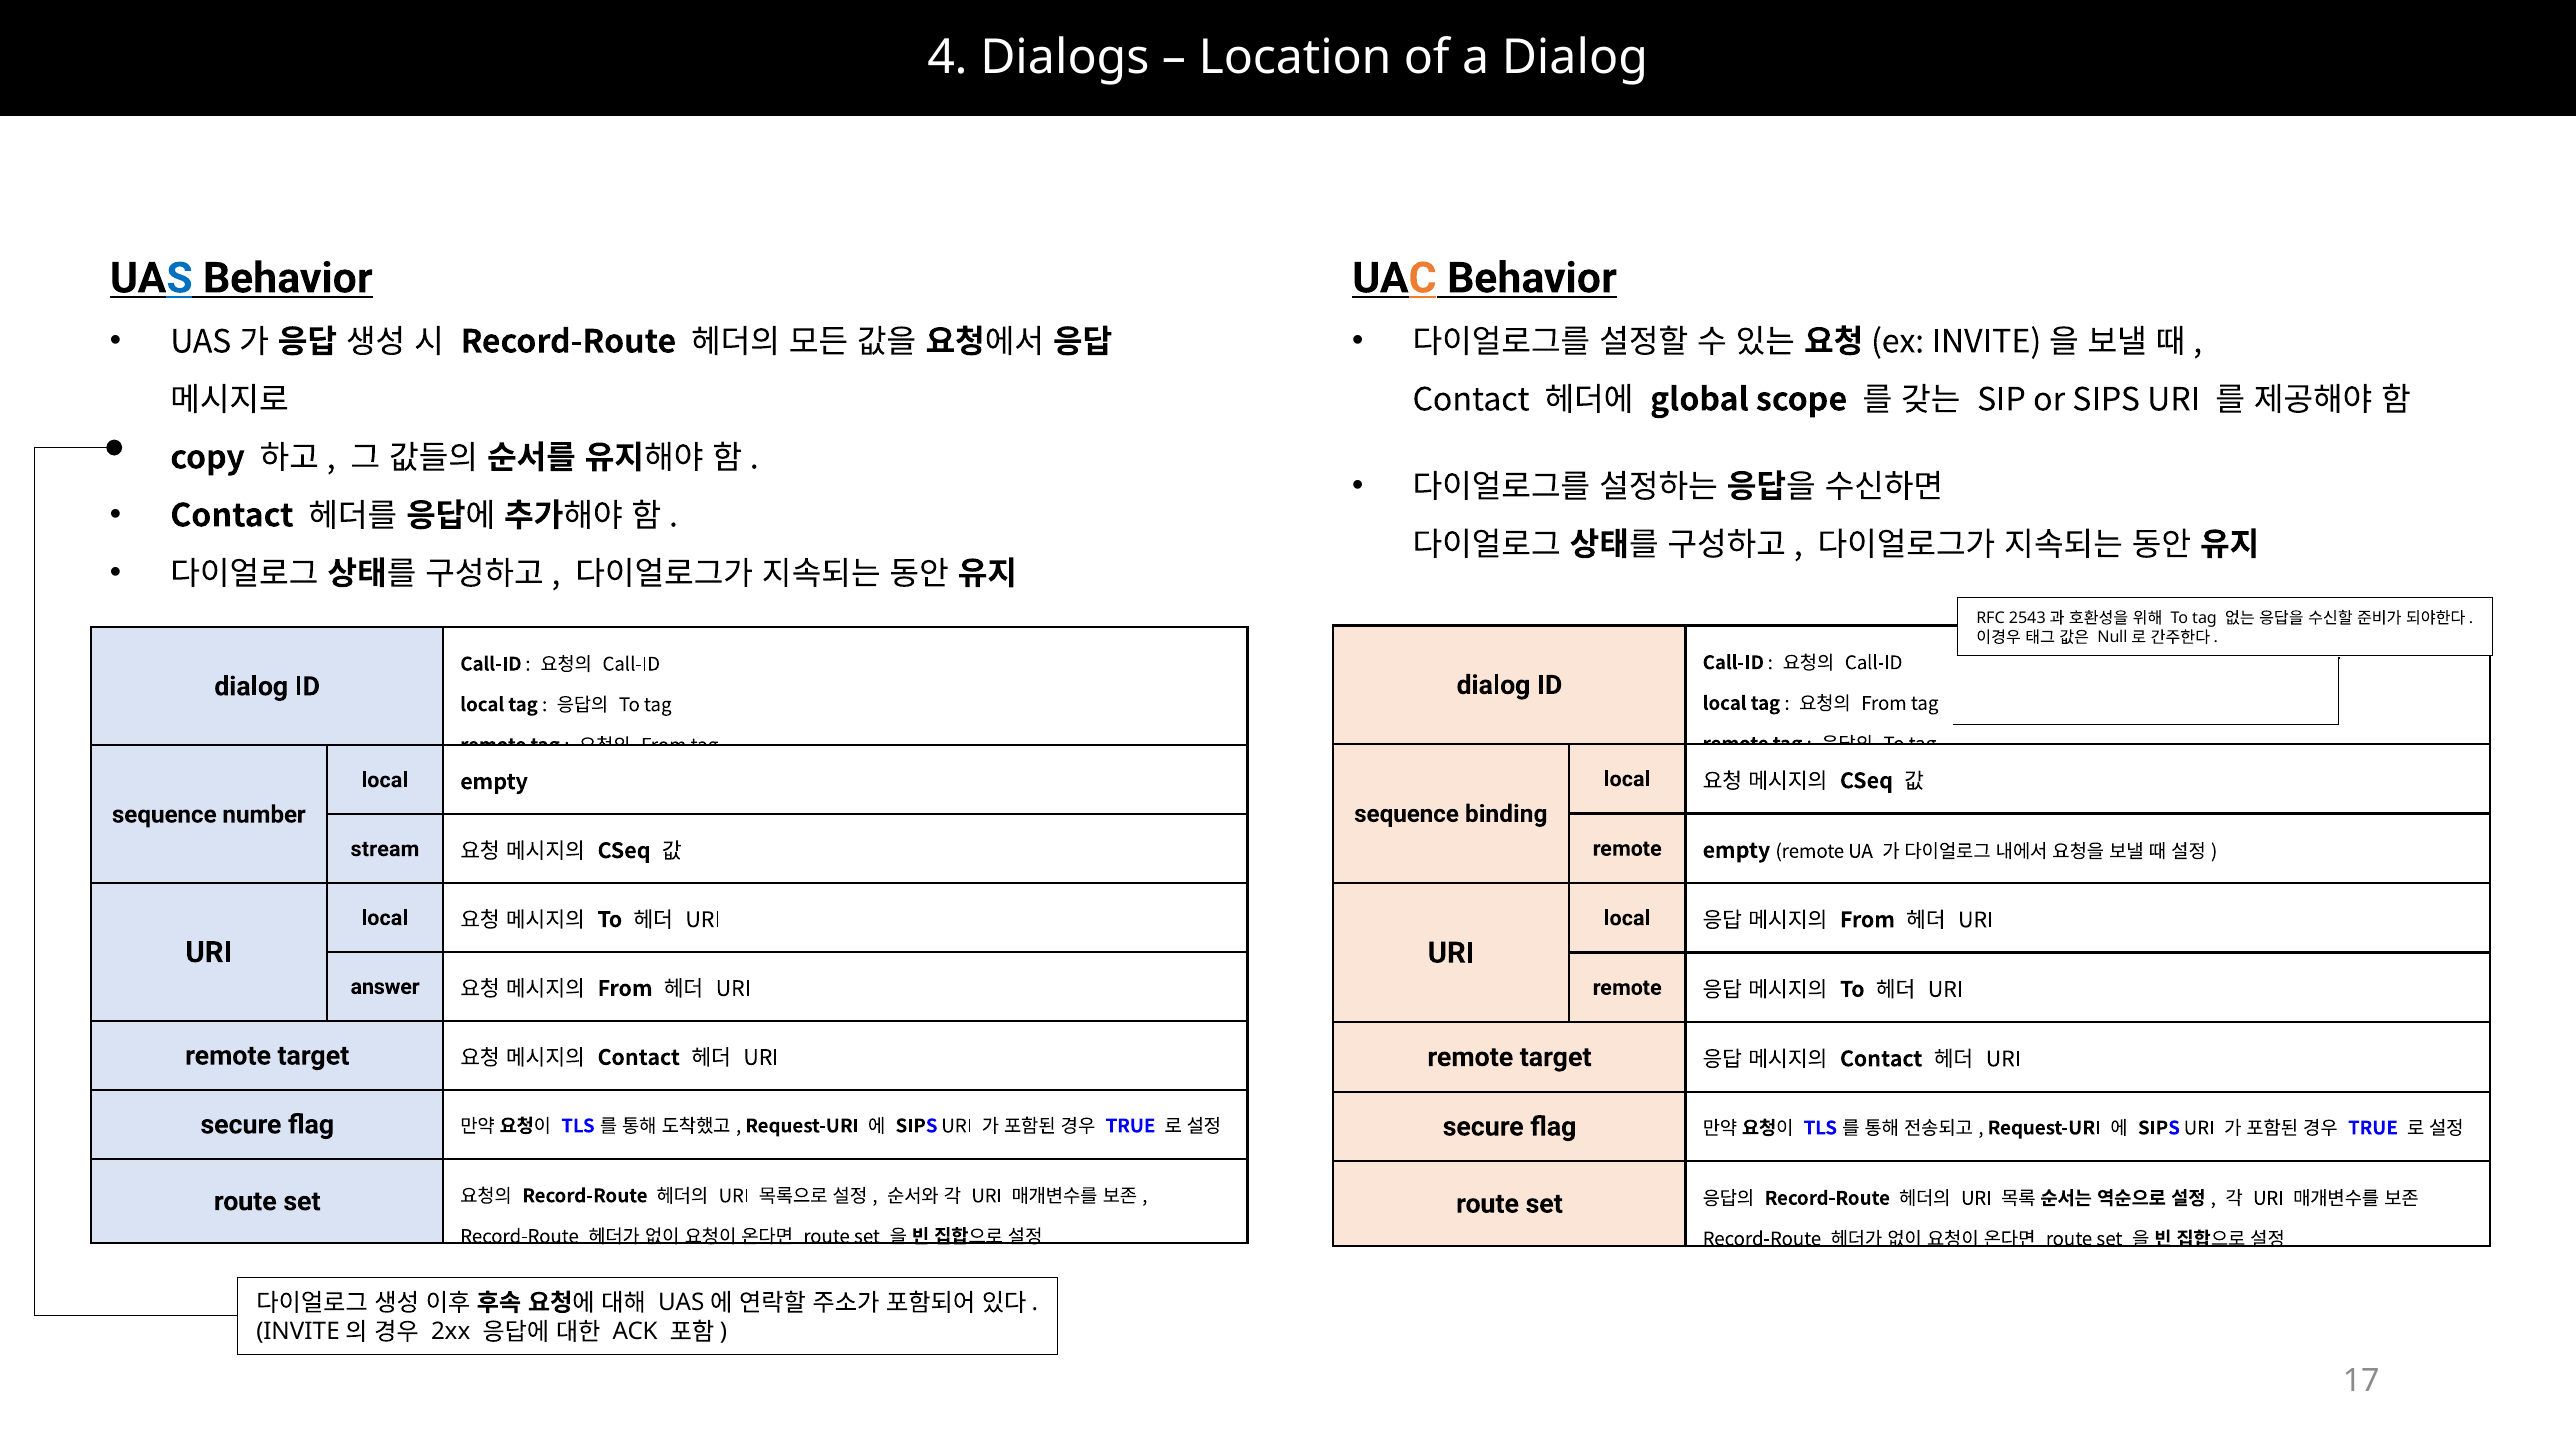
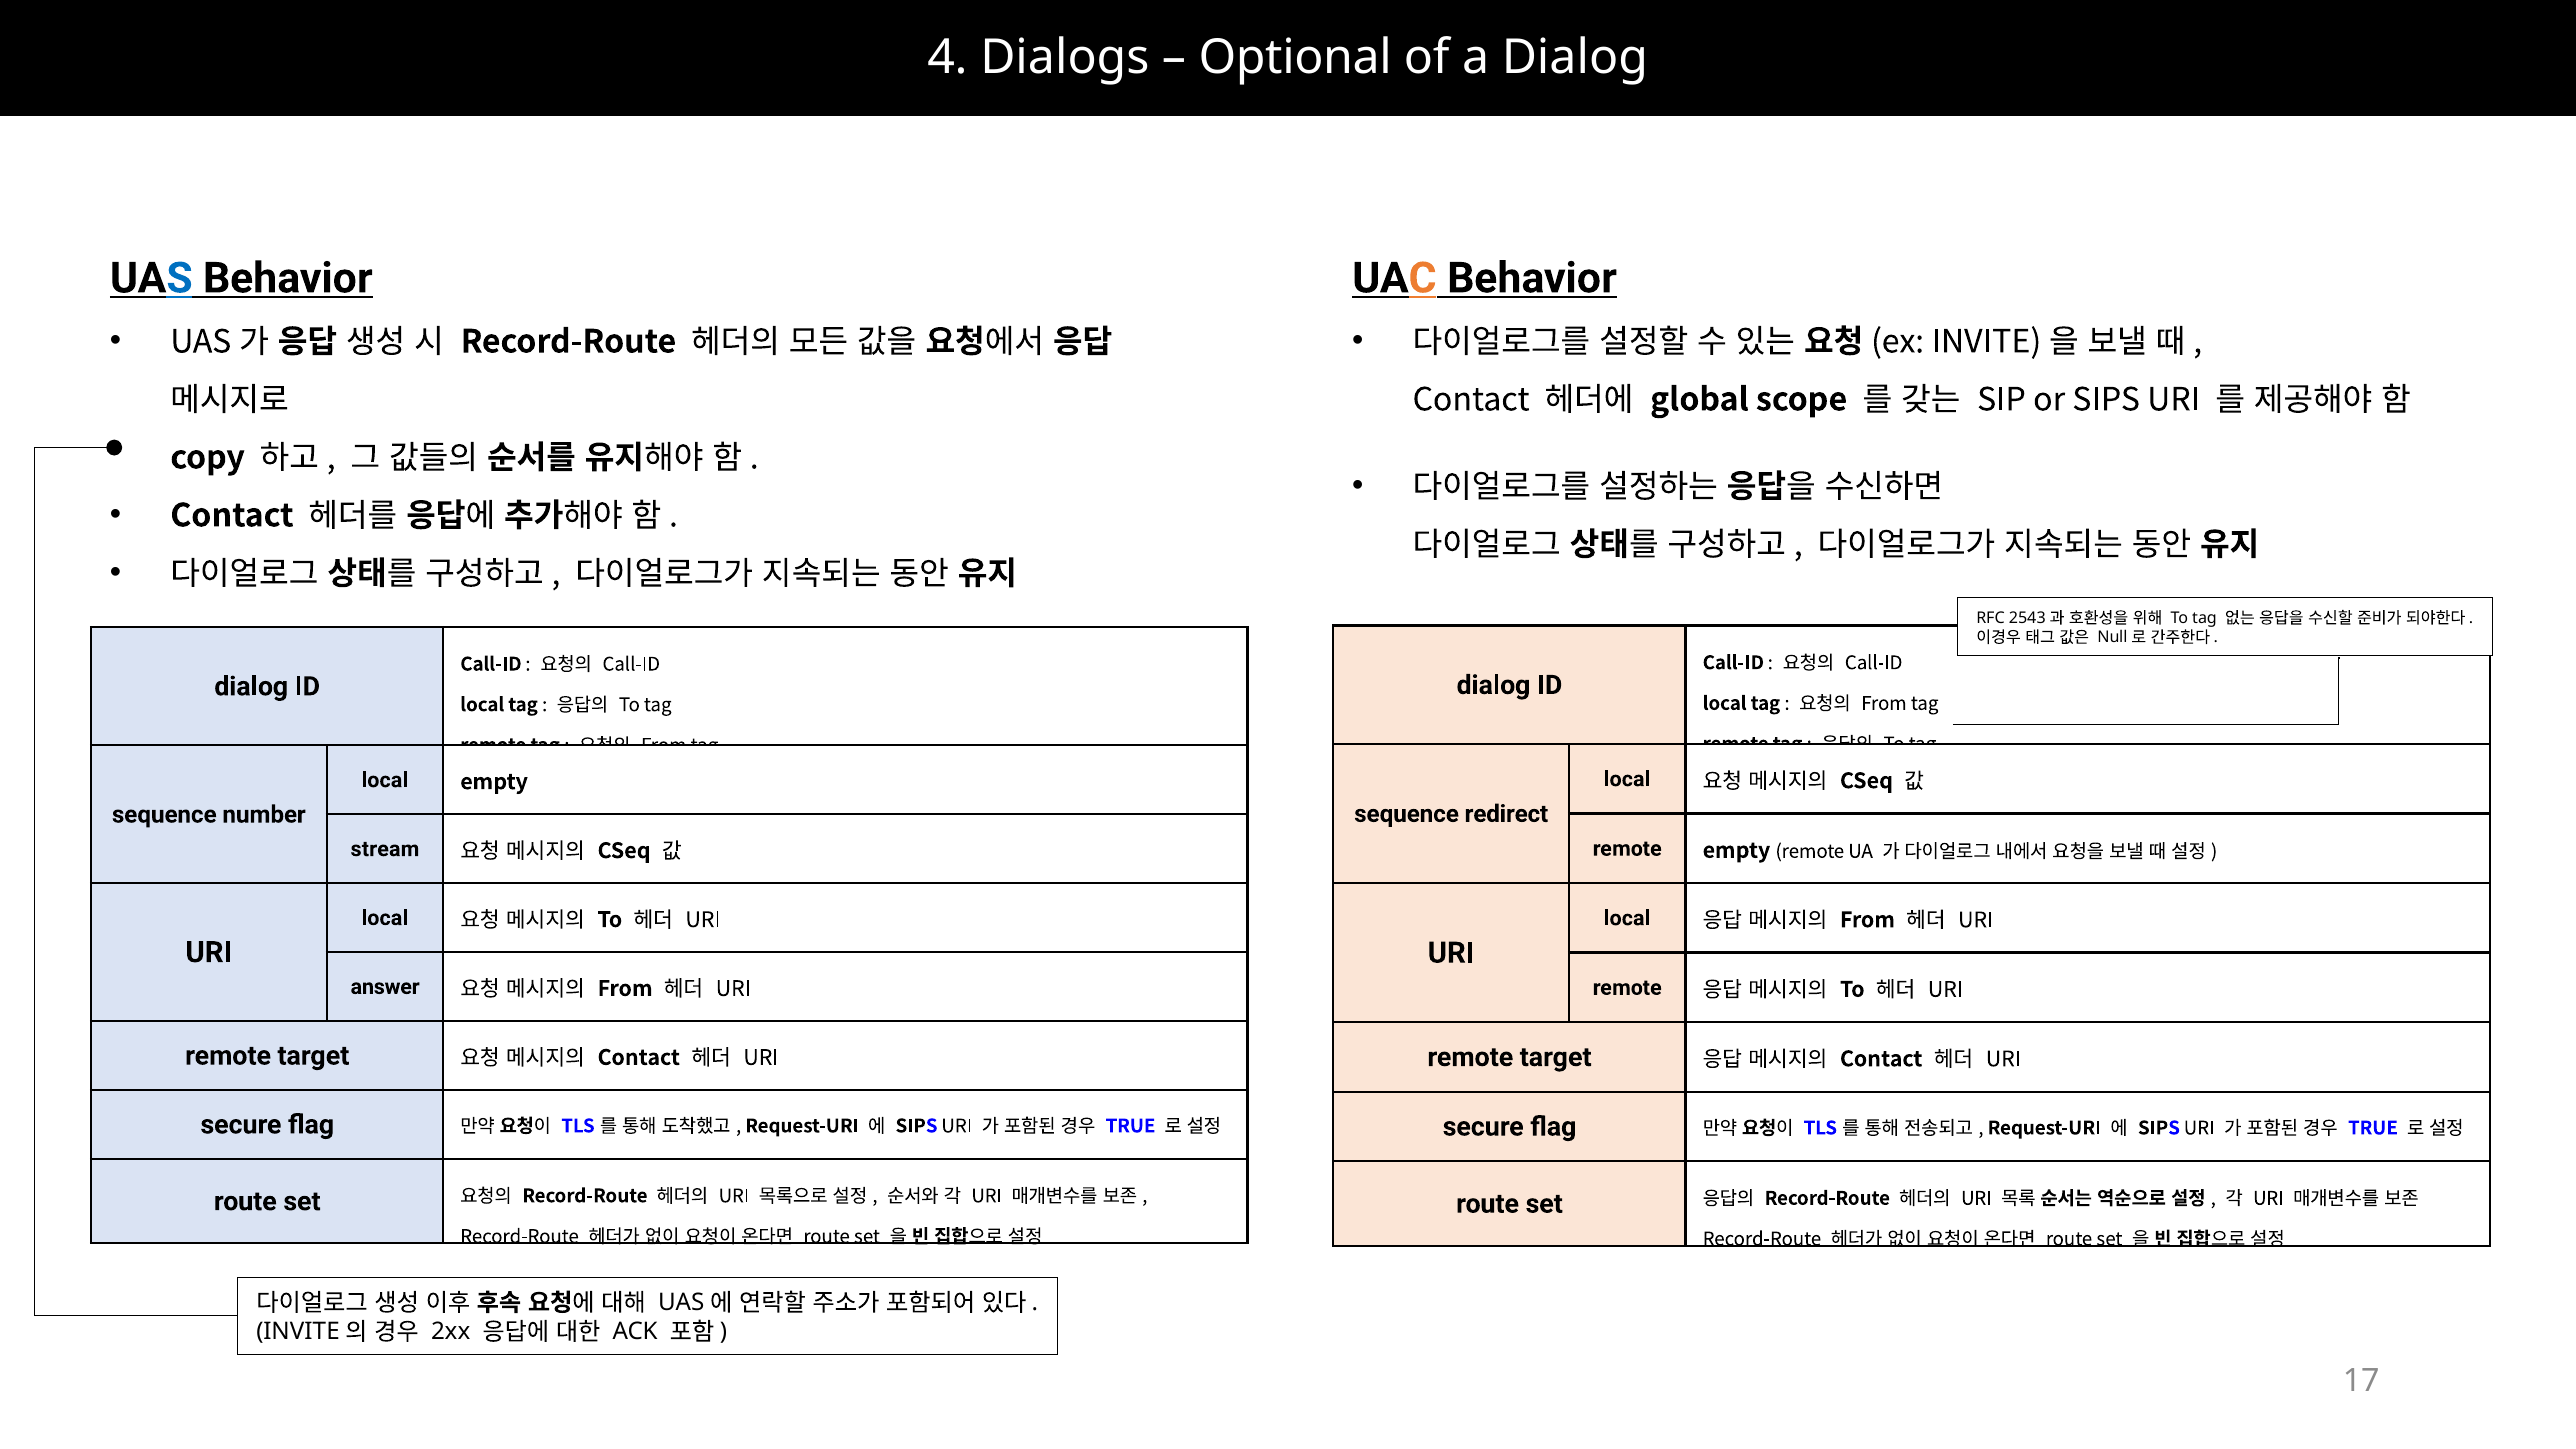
Location: Location -> Optional
binding: binding -> redirect
